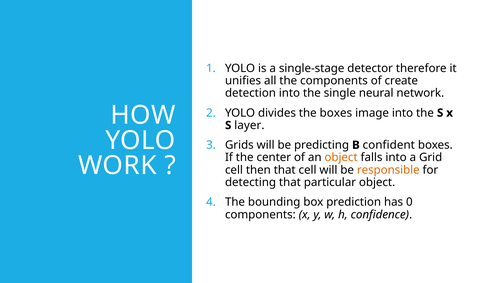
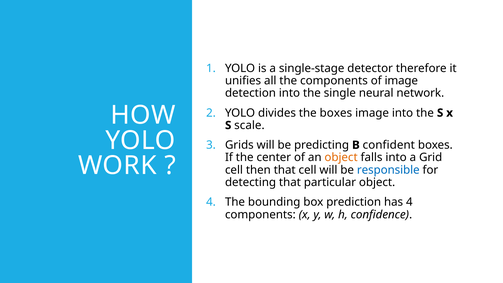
of create: create -> image
layer: layer -> scale
responsible colour: orange -> blue
has 0: 0 -> 4
